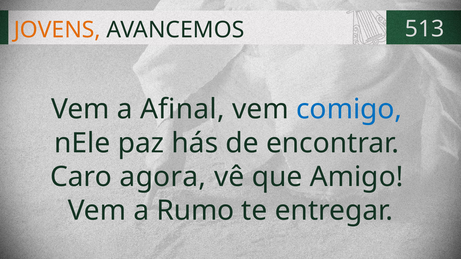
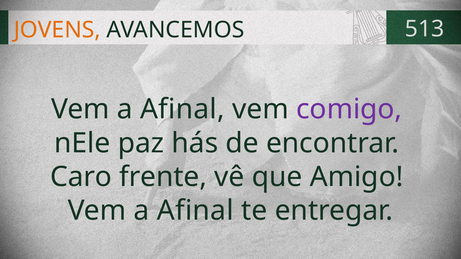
comigo colour: blue -> purple
agora: agora -> frente
Rumo at (195, 211): Rumo -> Afinal
